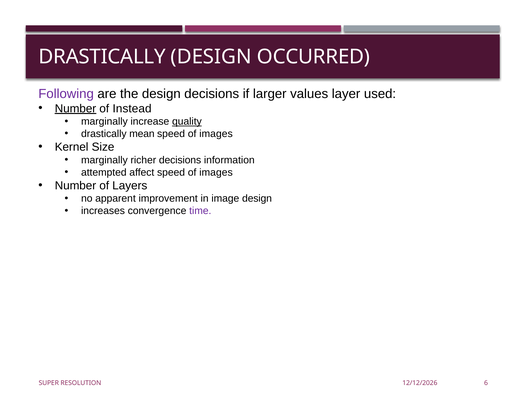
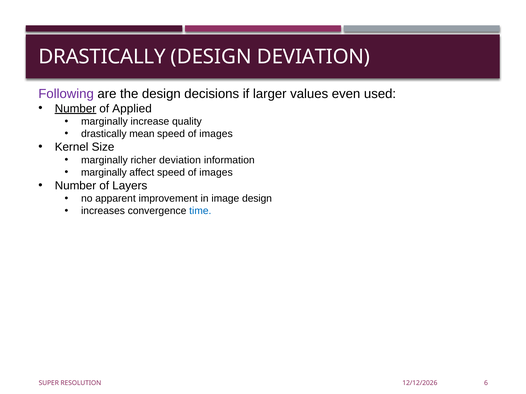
DESIGN OCCURRED: OCCURRED -> DEVIATION
layer: layer -> even
Instead: Instead -> Applied
quality underline: present -> none
richer decisions: decisions -> deviation
attempted at (104, 173): attempted -> marginally
time colour: purple -> blue
